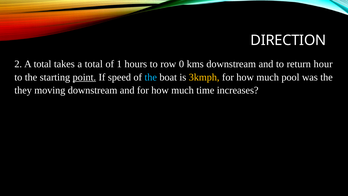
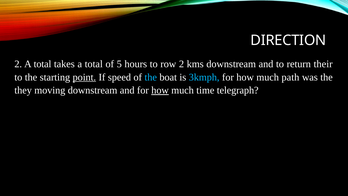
1: 1 -> 5
row 0: 0 -> 2
hour: hour -> their
3kmph colour: yellow -> light blue
pool: pool -> path
how at (160, 90) underline: none -> present
increases: increases -> telegraph
